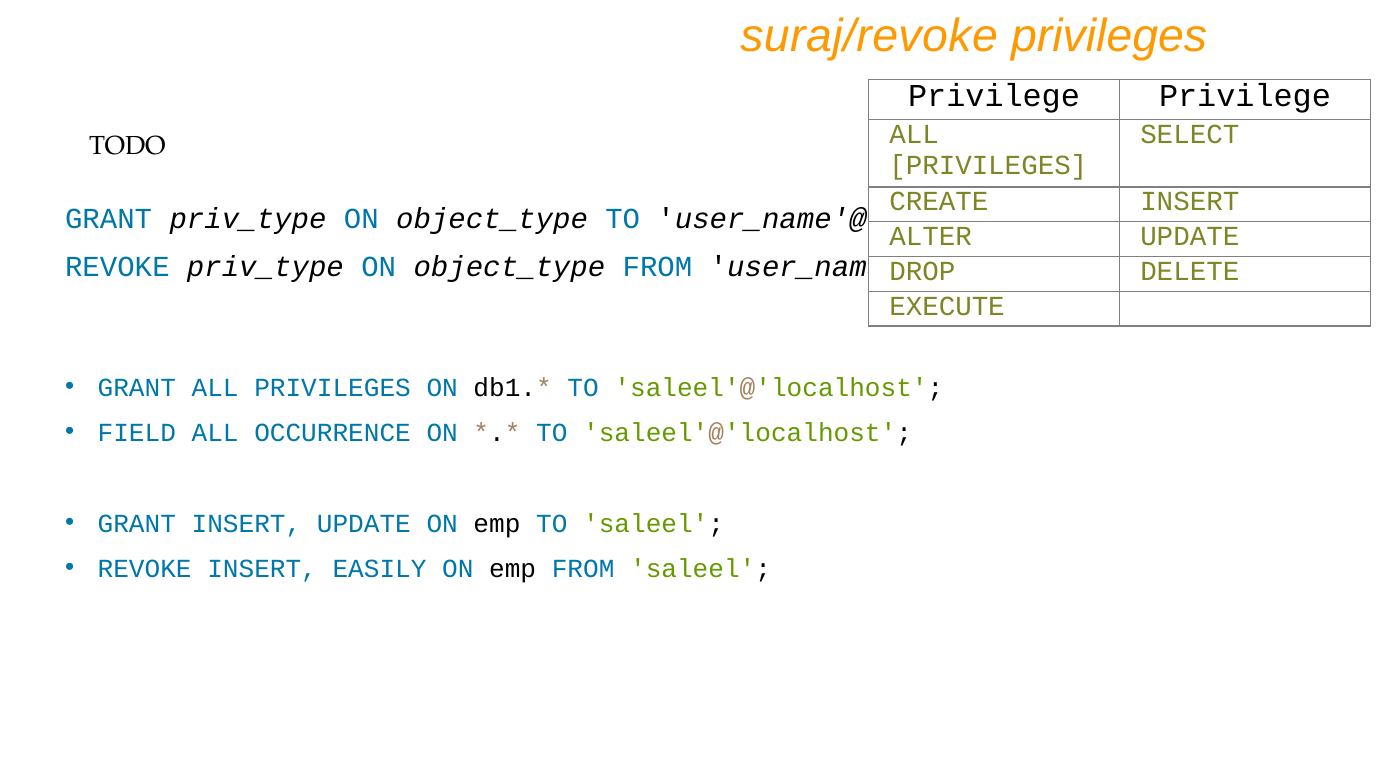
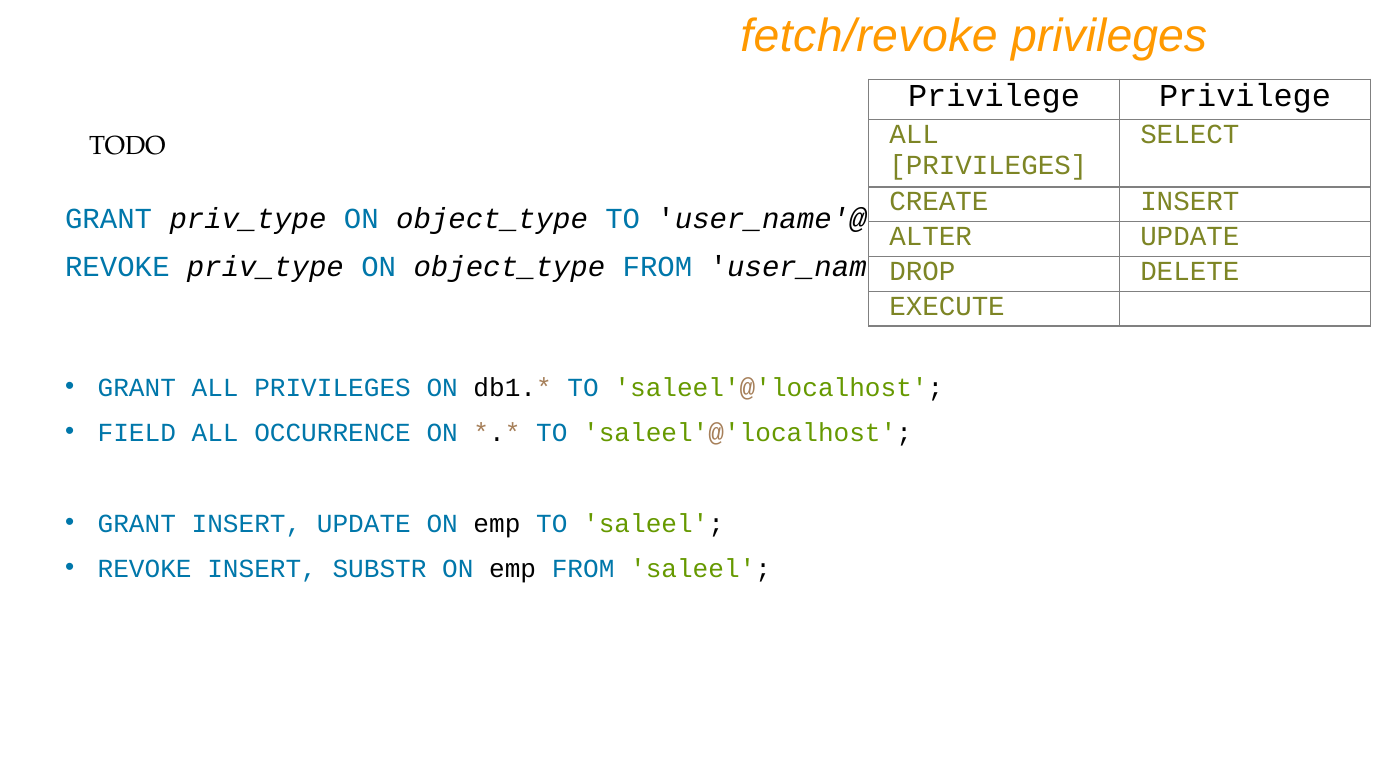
suraj/revoke: suraj/revoke -> fetch/revoke
EASILY: EASILY -> SUBSTR
